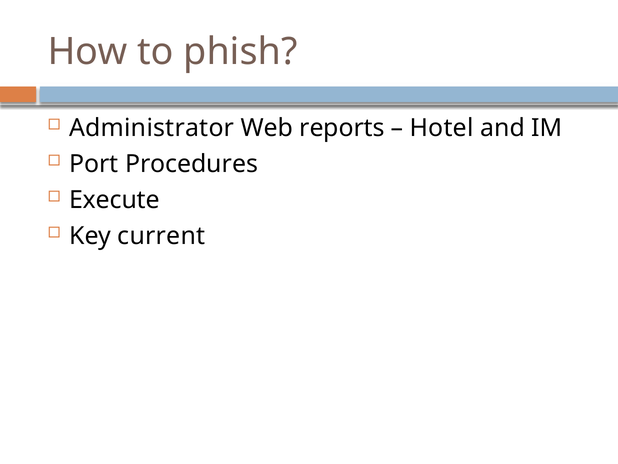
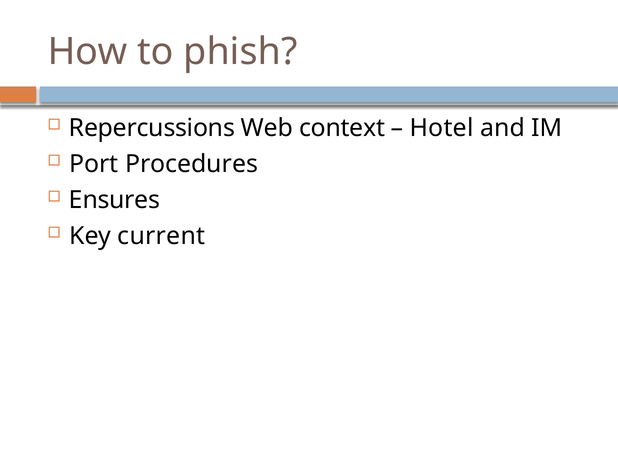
Administrator: Administrator -> Repercussions
reports: reports -> context
Execute: Execute -> Ensures
